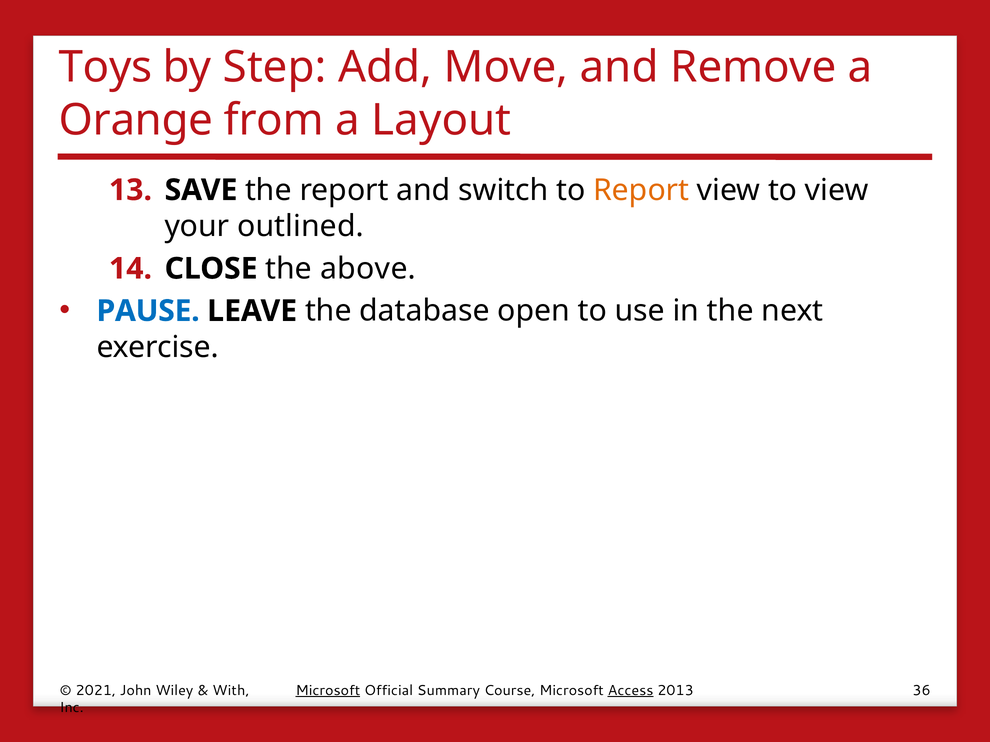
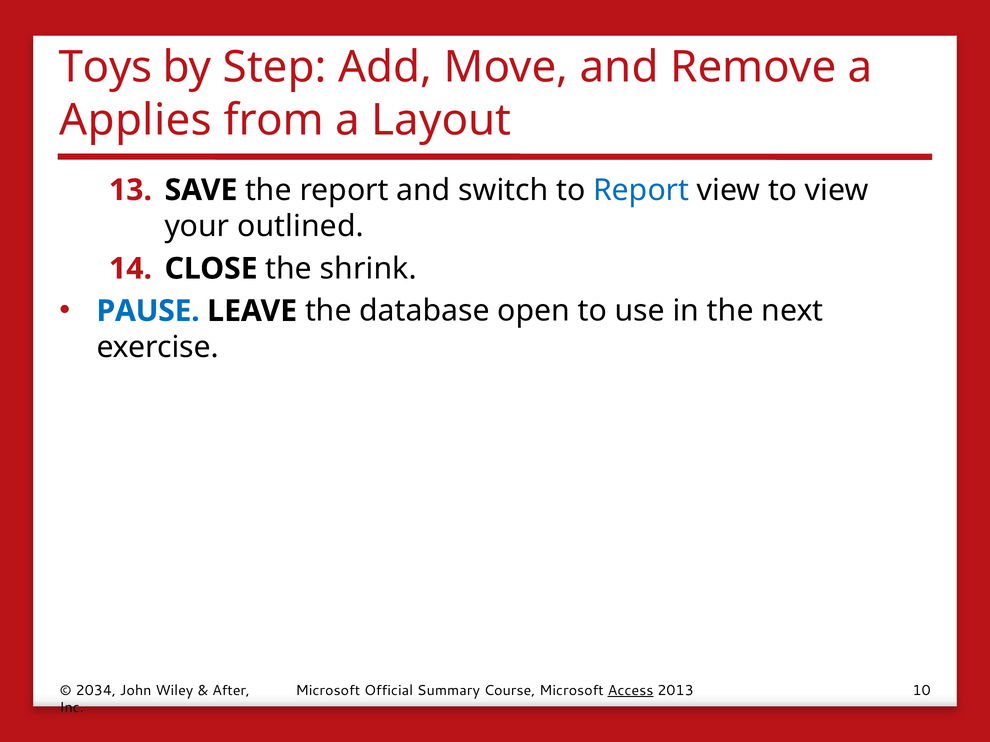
Orange: Orange -> Applies
Report at (641, 190) colour: orange -> blue
above: above -> shrink
2021: 2021 -> 2034
With: With -> After
Microsoft at (328, 691) underline: present -> none
36: 36 -> 10
